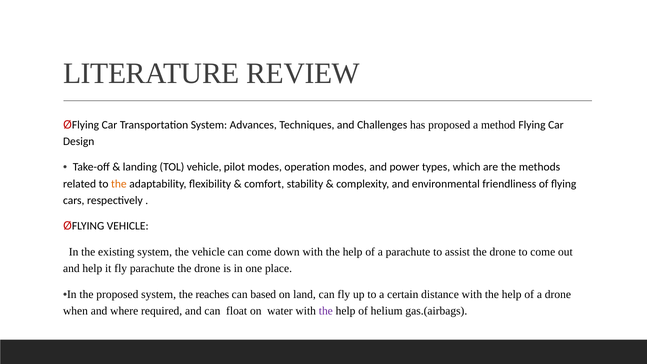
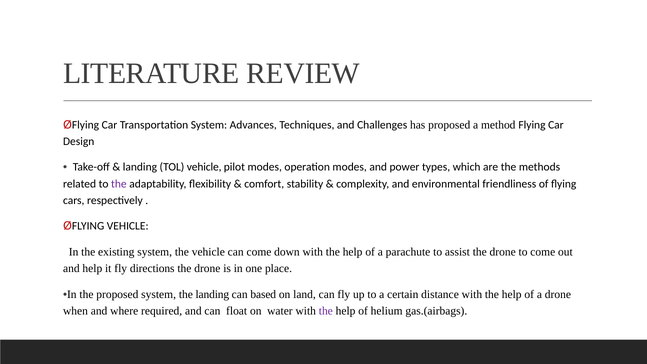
the at (119, 184) colour: orange -> purple
fly parachute: parachute -> directions
the reaches: reaches -> landing
